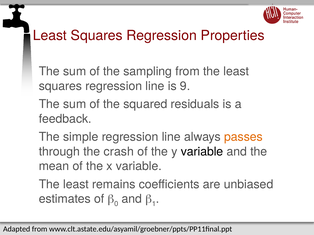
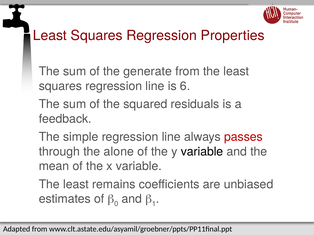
sampling: sampling -> generate
9: 9 -> 6
passes colour: orange -> red
crash: crash -> alone
